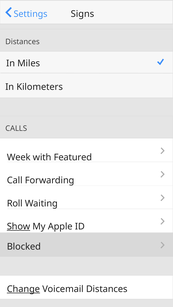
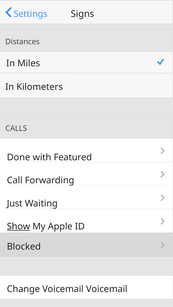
Week: Week -> Done
Roll: Roll -> Just
Change underline: present -> none
Voicemail Distances: Distances -> Voicemail
